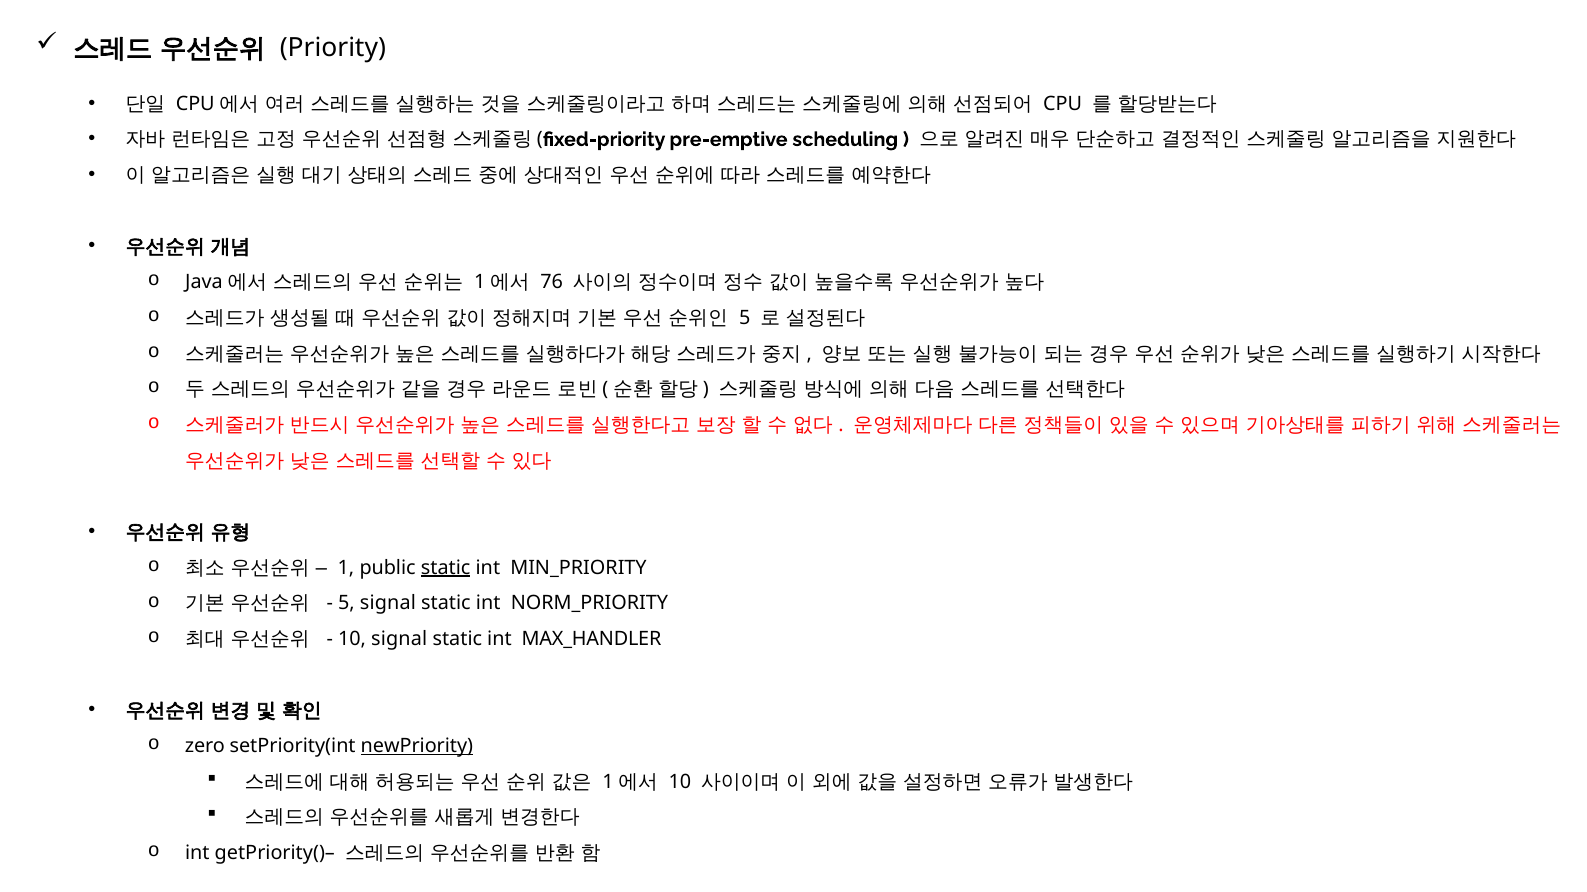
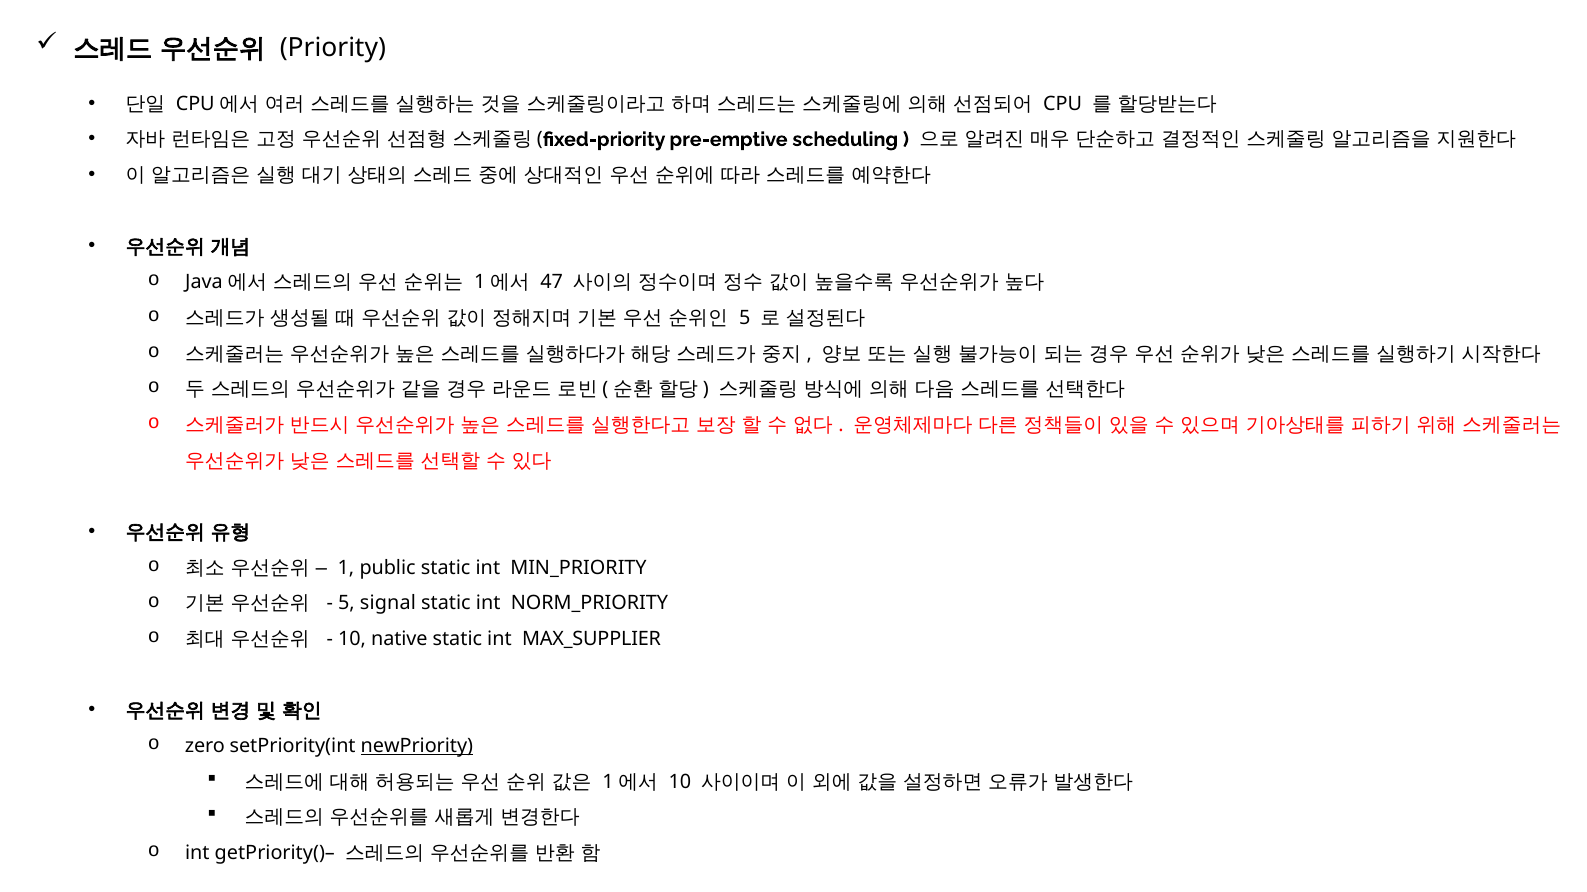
76: 76 -> 47
static at (446, 568) underline: present -> none
10 signal: signal -> native
MAX_HANDLER: MAX_HANDLER -> MAX_SUPPLIER
